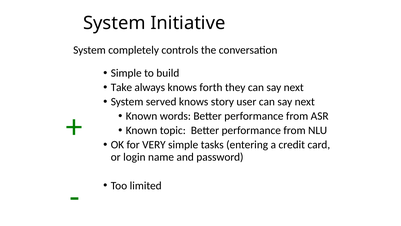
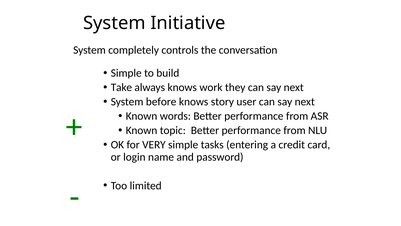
forth: forth -> work
served: served -> before
